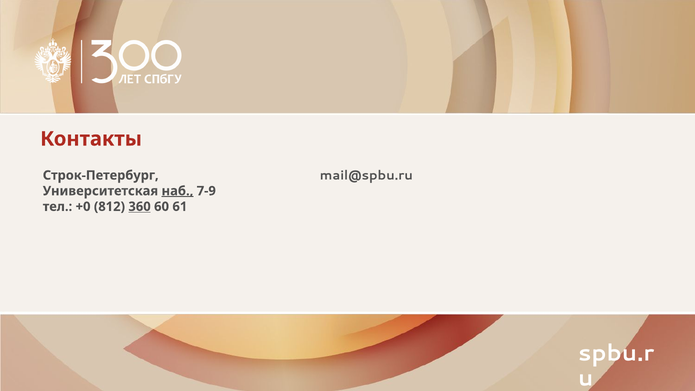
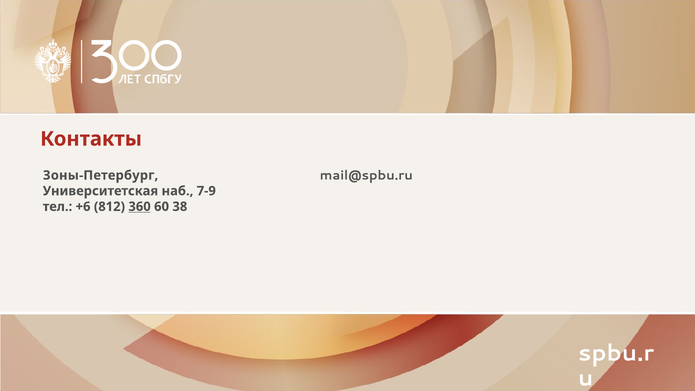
Строк-Петербург: Строк-Петербург -> Зоны-Петербург
наб underline: present -> none
+0: +0 -> +6
61: 61 -> 38
